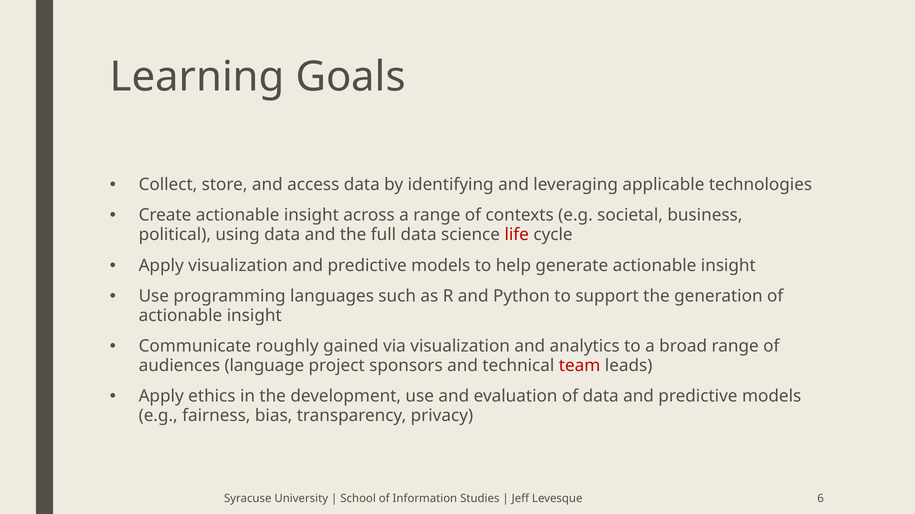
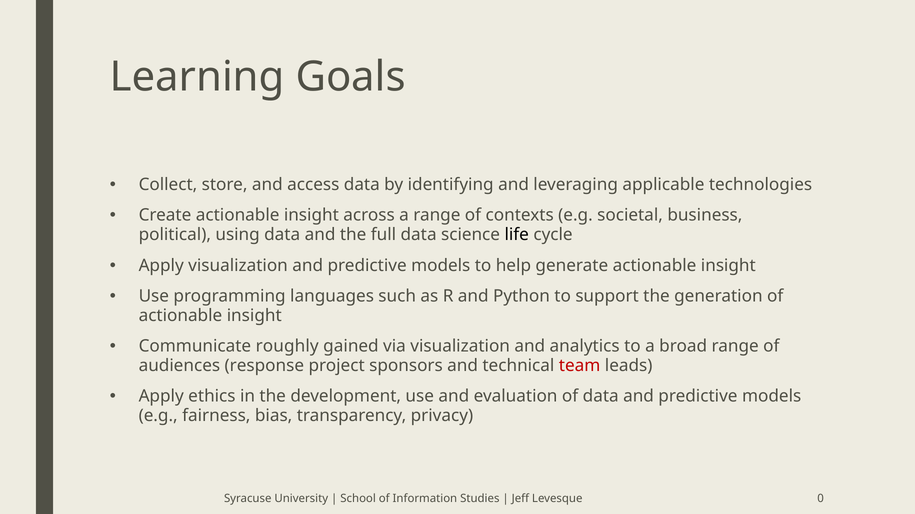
life colour: red -> black
language: language -> response
6: 6 -> 0
